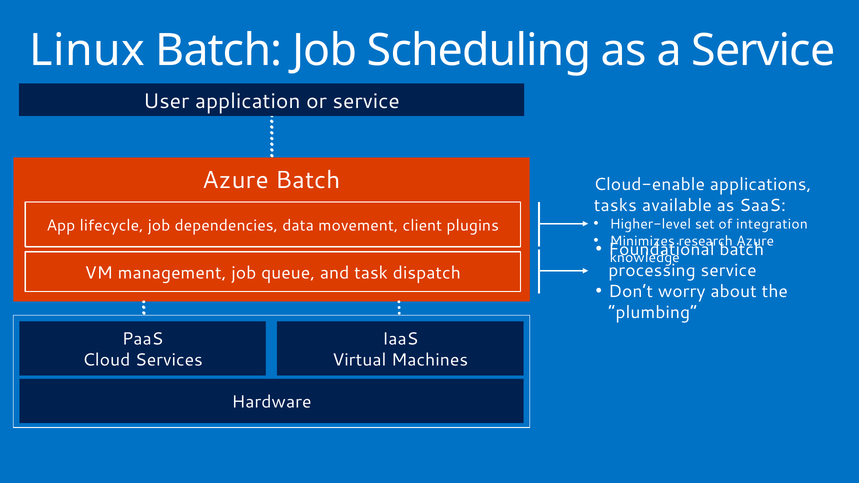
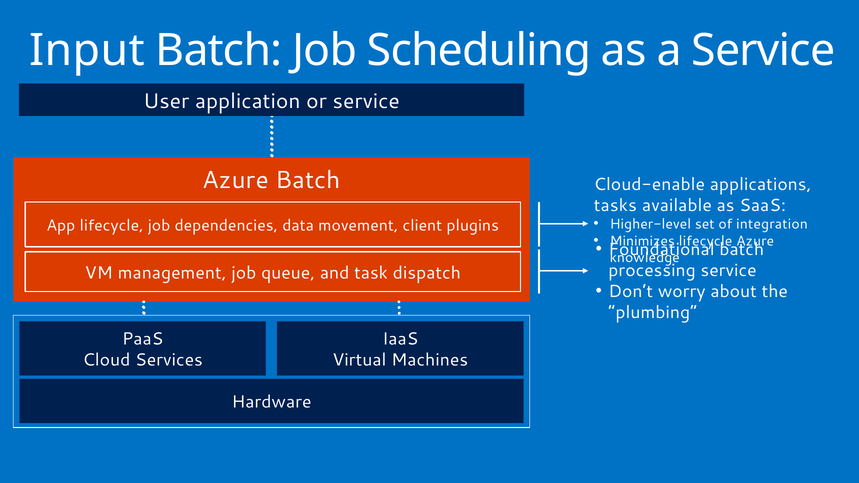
Linux: Linux -> Input
research at (706, 241): research -> lifecycle
